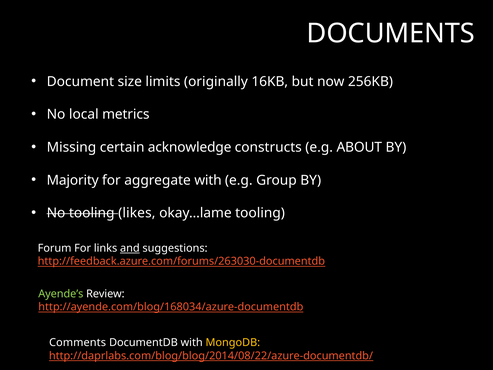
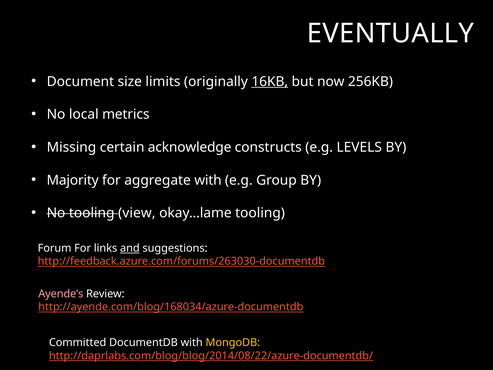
DOCUMENTS: DOCUMENTS -> EVENTUALLY
16KB underline: none -> present
ABOUT: ABOUT -> LEVELS
likes: likes -> view
Ayende’s colour: light green -> pink
Comments: Comments -> Committed
